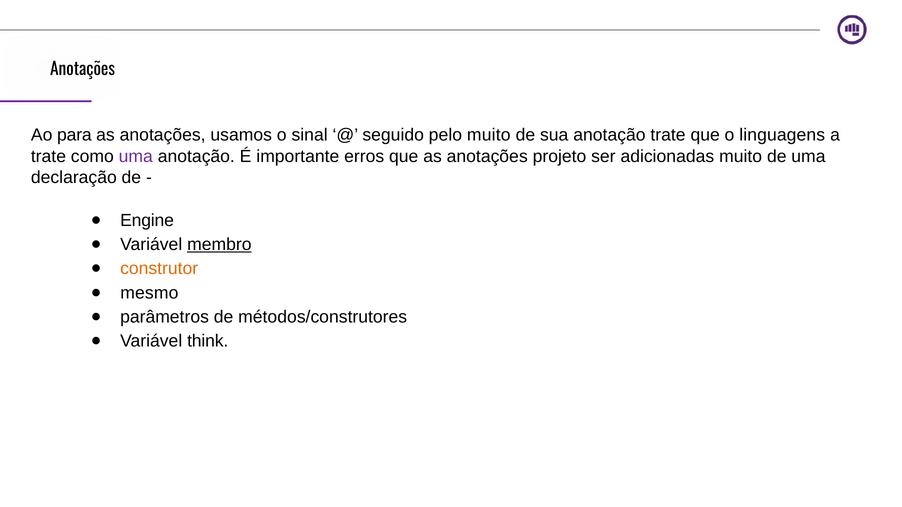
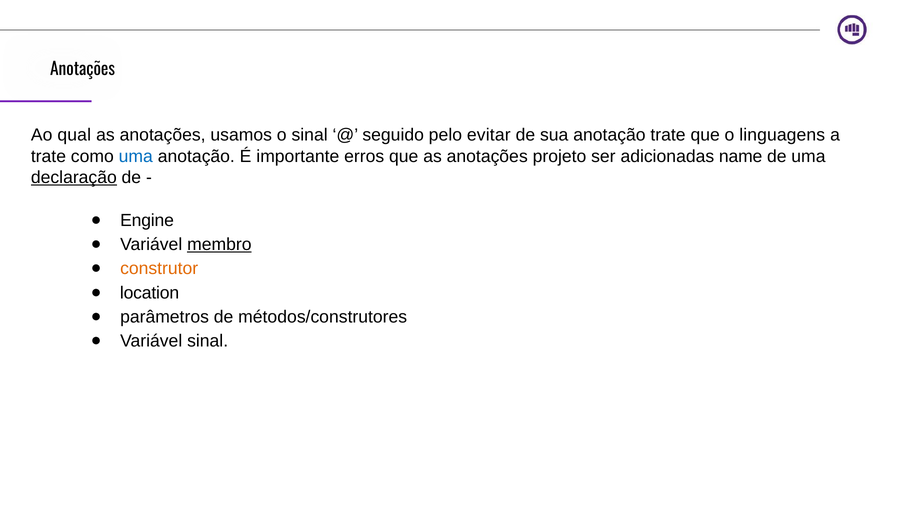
para: para -> qual
pelo muito: muito -> evitar
uma at (136, 156) colour: purple -> blue
adicionadas muito: muito -> name
declaração underline: none -> present
mesmo: mesmo -> location
Variável think: think -> sinal
